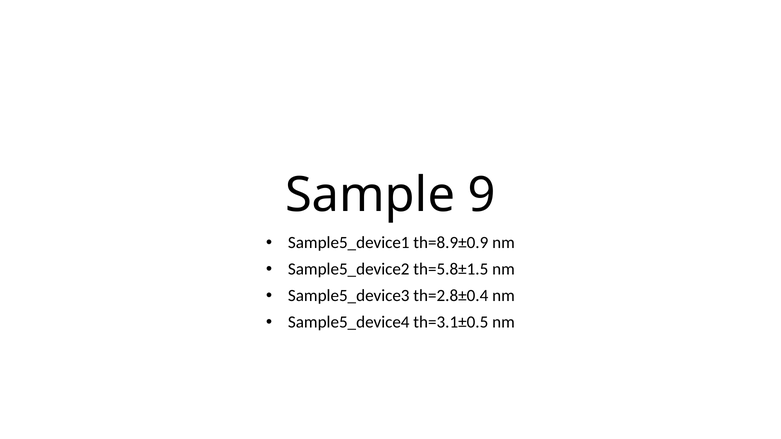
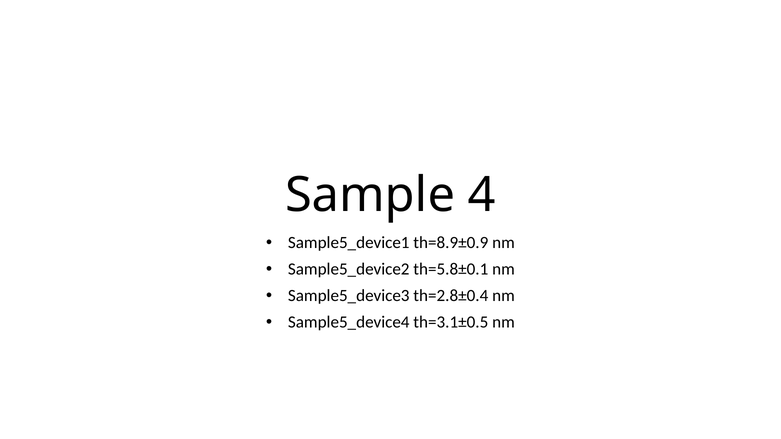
9: 9 -> 4
th=5.8±1.5: th=5.8±1.5 -> th=5.8±0.1
